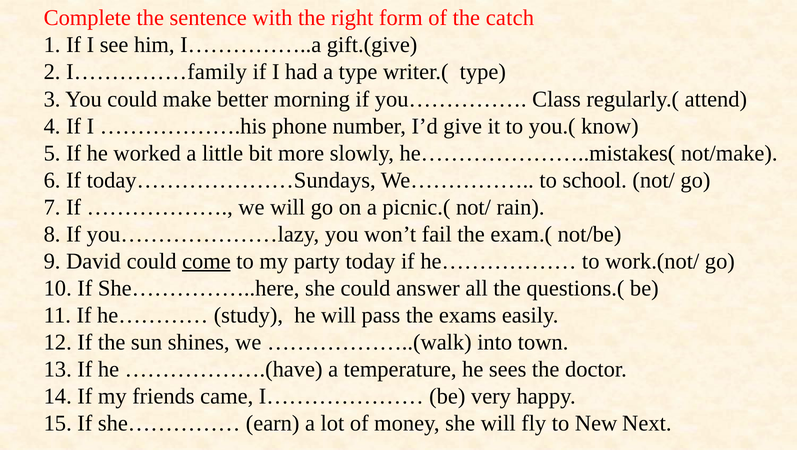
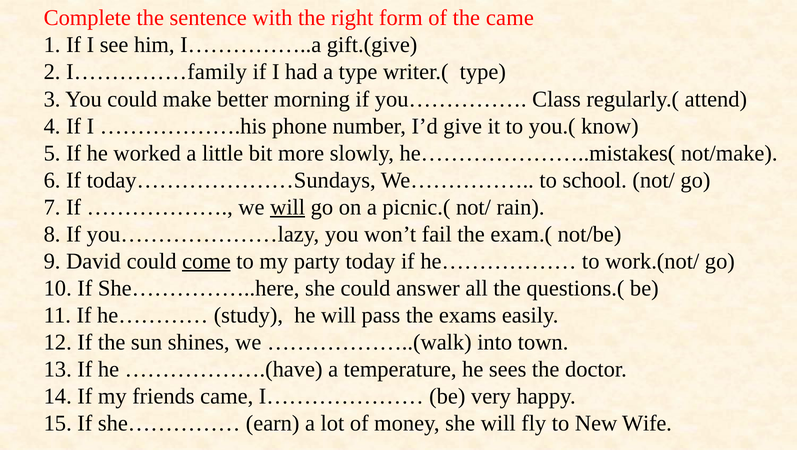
the catch: catch -> came
will at (288, 207) underline: none -> present
Next: Next -> Wife
